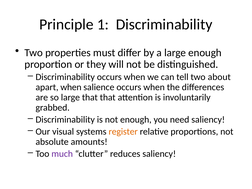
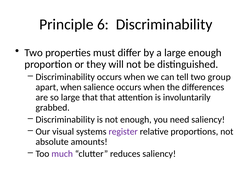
1: 1 -> 6
about: about -> group
register colour: orange -> purple
